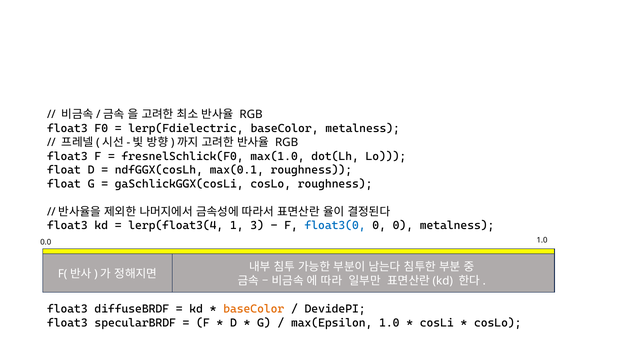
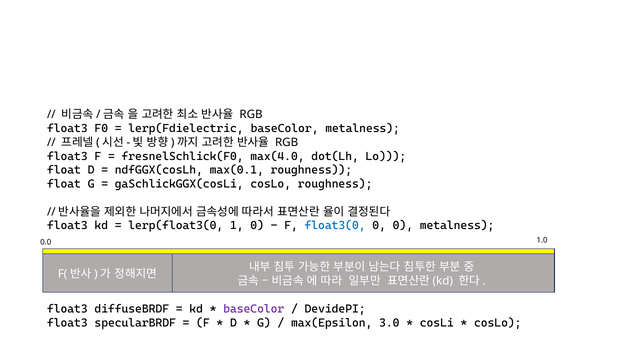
max(1.0: max(1.0 -> max(4.0
lerp(float3(4: lerp(float3(4 -> lerp(float3(0
1 3: 3 -> 0
baseColor at (254, 309) colour: orange -> purple
max(Epsilon 1.0: 1.0 -> 3.0
